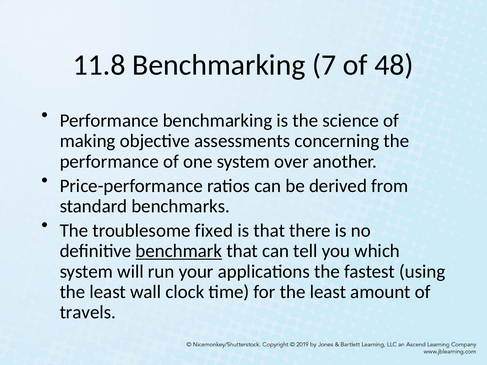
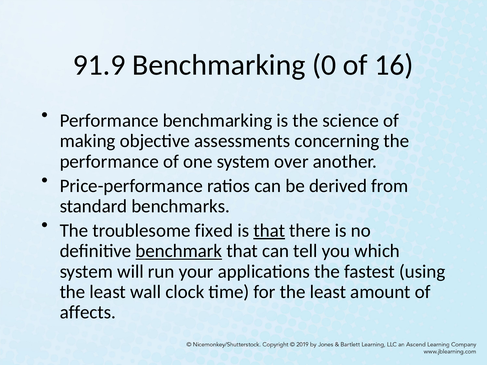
11.8: 11.8 -> 91.9
7: 7 -> 0
48: 48 -> 16
that at (269, 231) underline: none -> present
travels: travels -> affects
